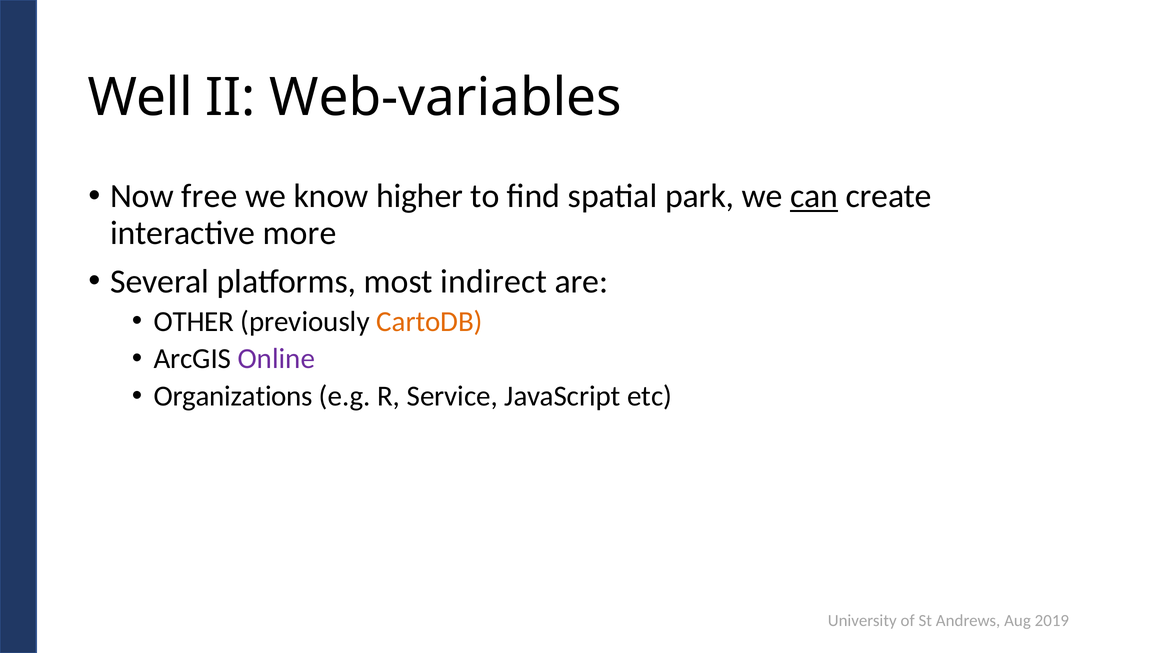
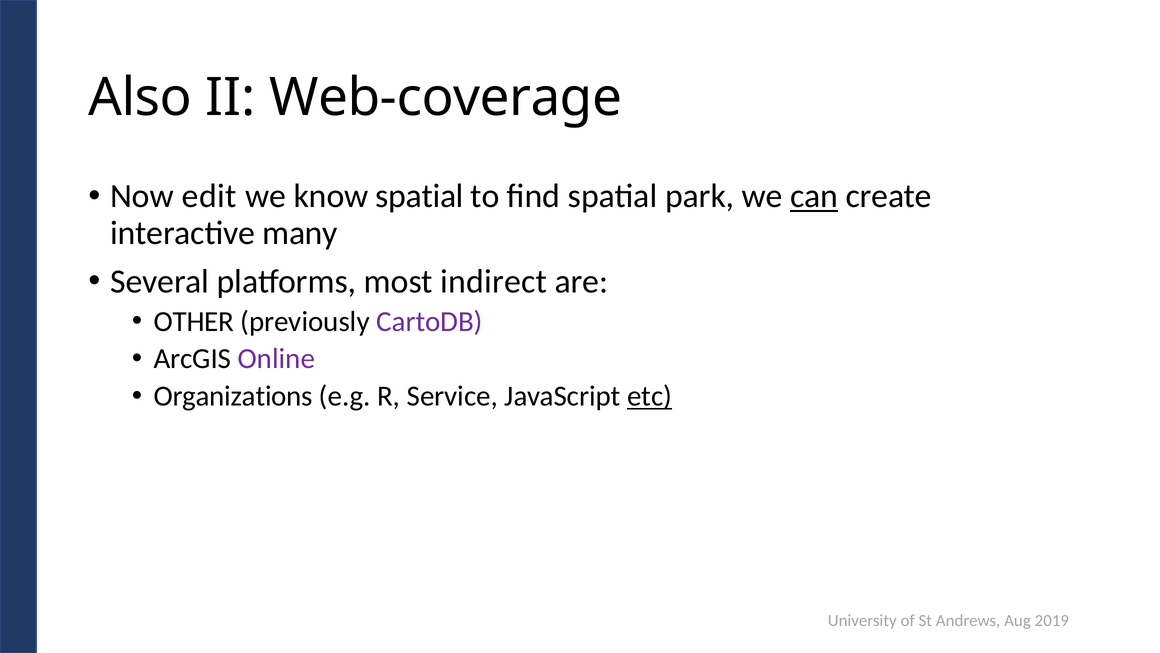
Well: Well -> Also
Web-variables: Web-variables -> Web-coverage
free: free -> edit
know higher: higher -> spatial
more: more -> many
CartoDB colour: orange -> purple
etc underline: none -> present
